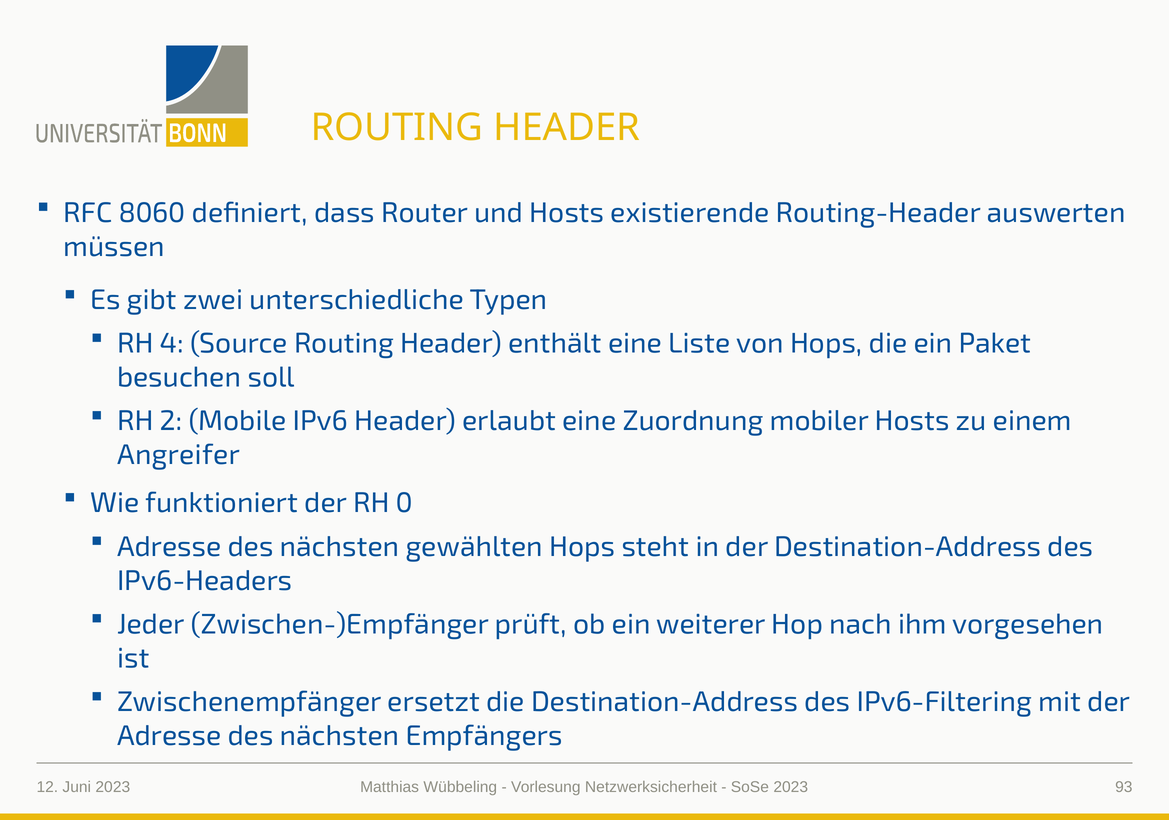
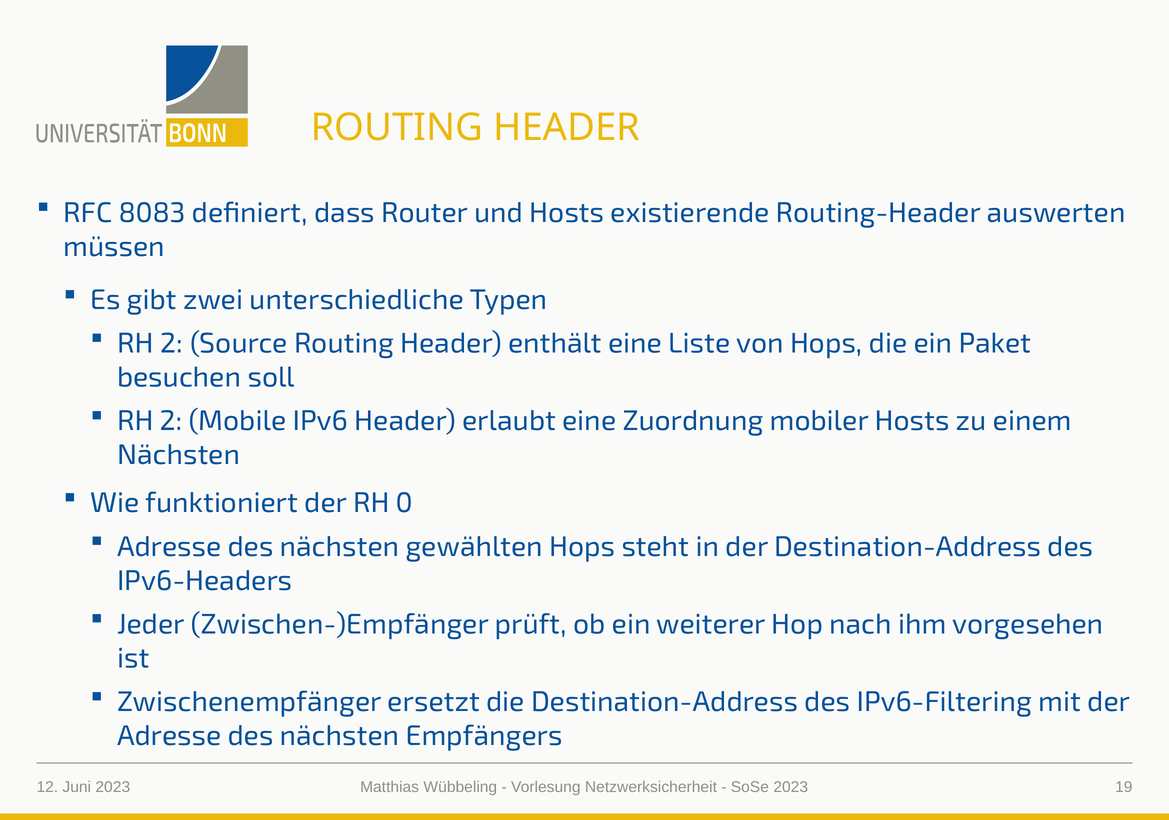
8060: 8060 -> 8083
4 at (172, 343): 4 -> 2
Angreifer at (179, 455): Angreifer -> Nächsten
93: 93 -> 19
